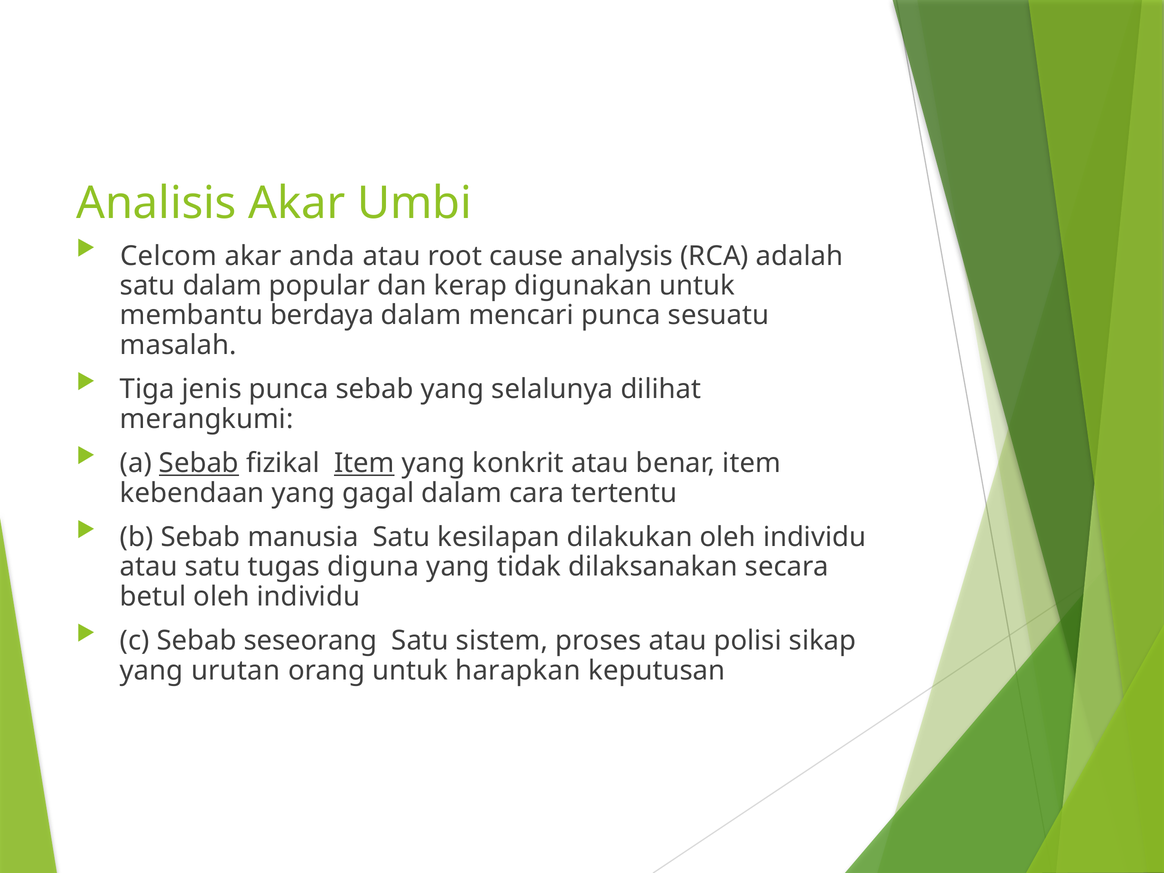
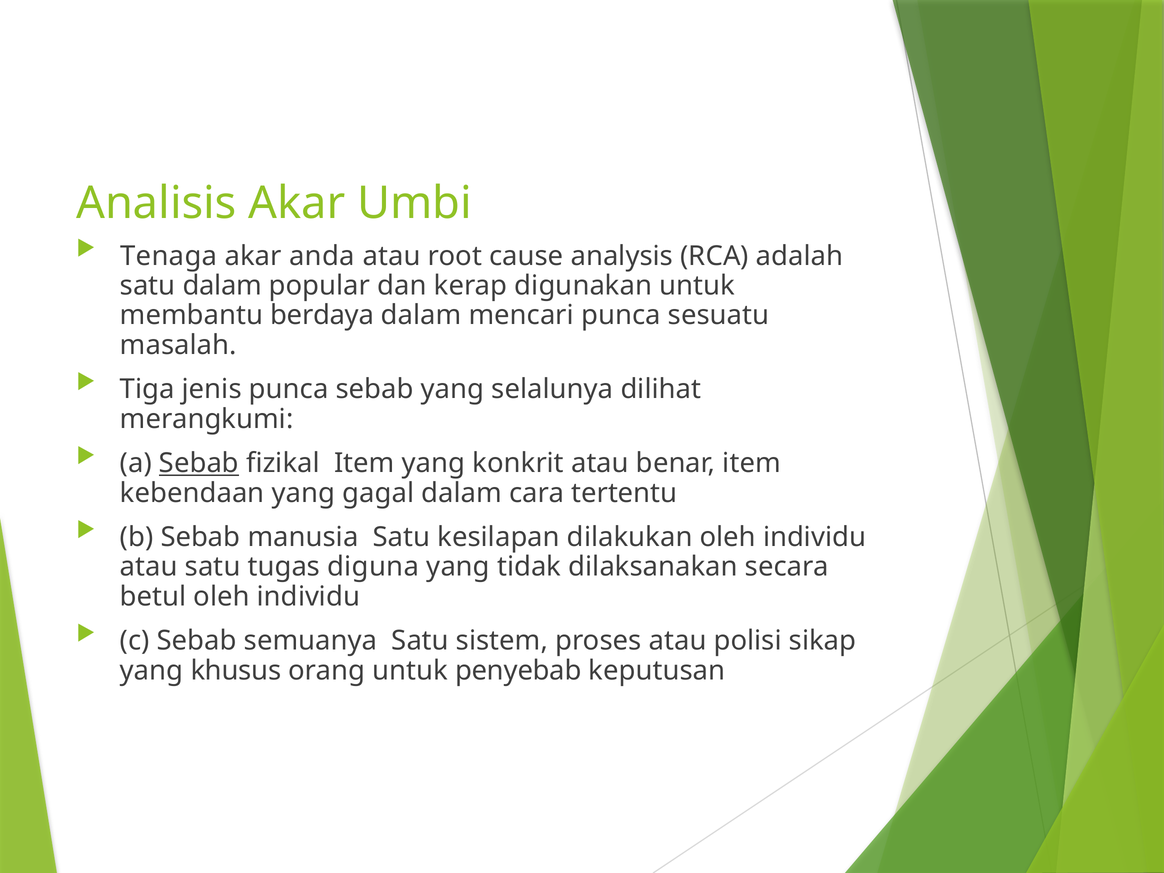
Celcom: Celcom -> Tenaga
Item at (364, 463) underline: present -> none
seseorang: seseorang -> semuanya
urutan: urutan -> khusus
harapkan: harapkan -> penyebab
